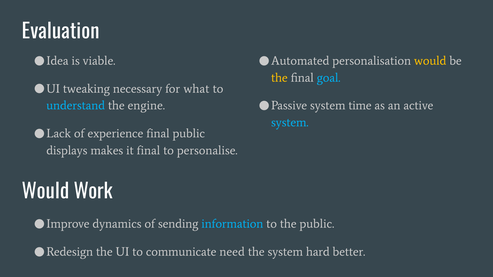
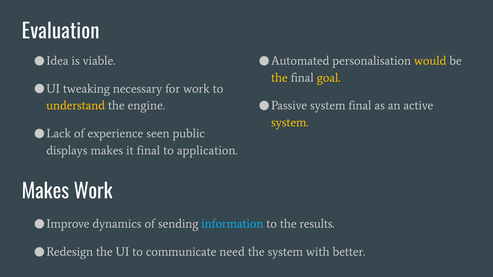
goal colour: light blue -> yellow
for what: what -> work
system time: time -> final
understand colour: light blue -> yellow
system at (290, 123) colour: light blue -> yellow
experience final: final -> seen
personalise: personalise -> application
Would at (45, 192): Would -> Makes
the public: public -> results
hard: hard -> with
